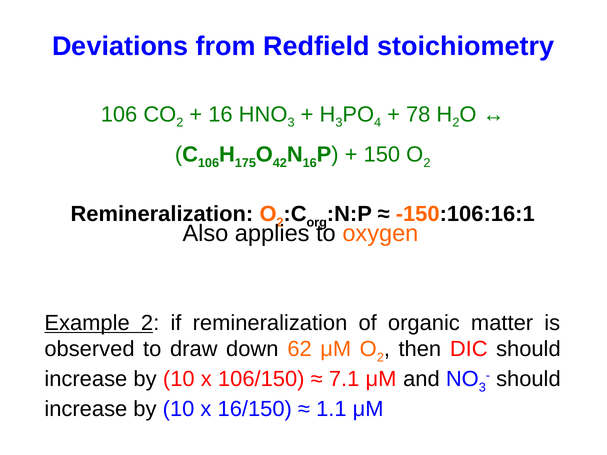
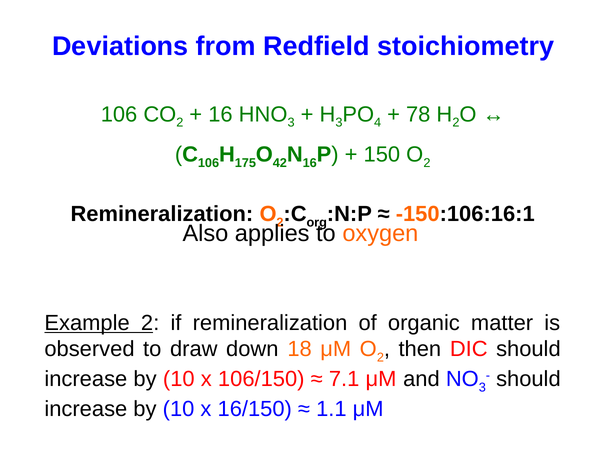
62: 62 -> 18
